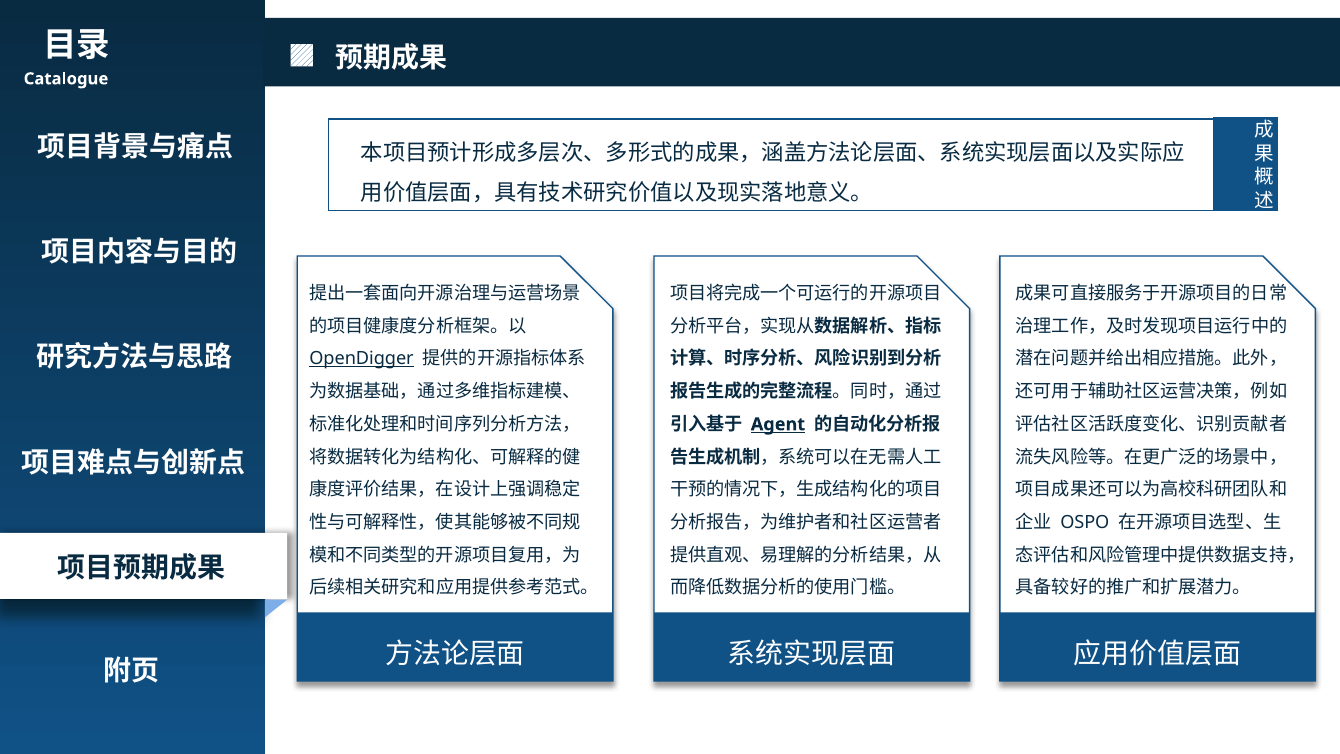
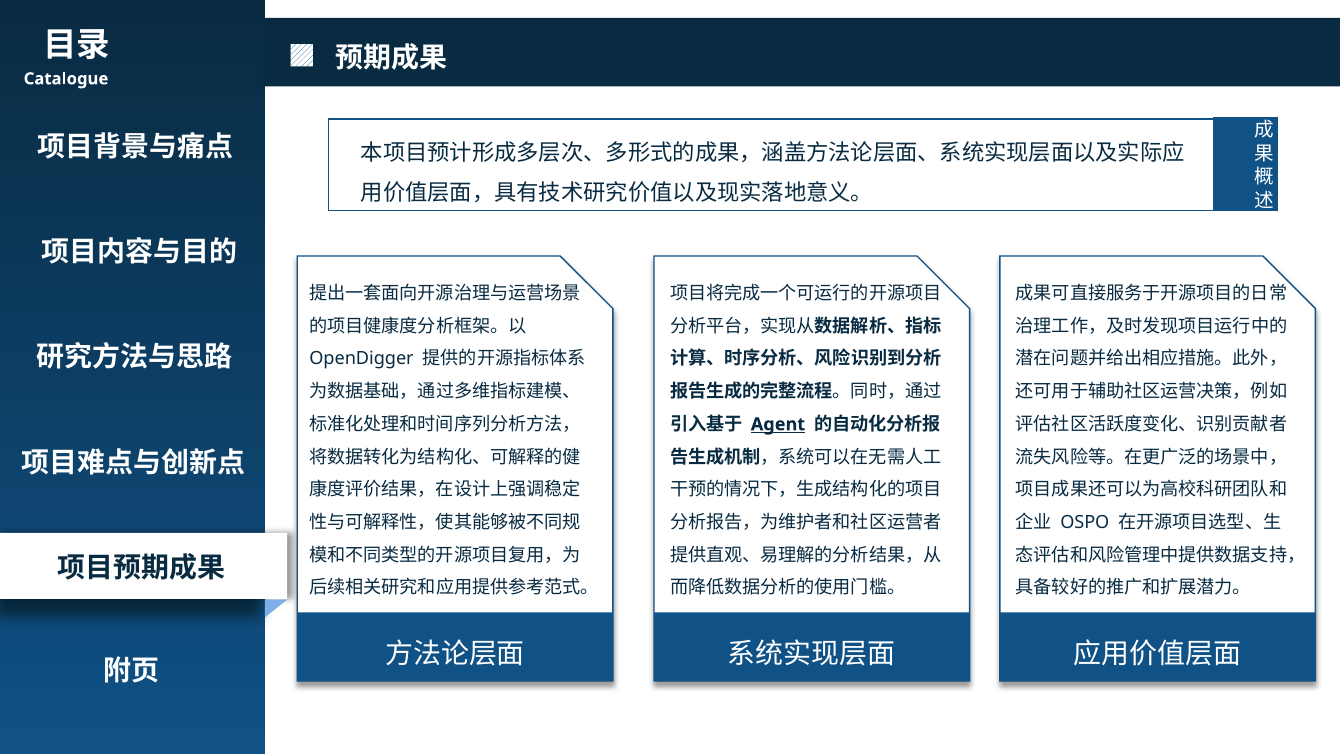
OpenDigger underline: present -> none
